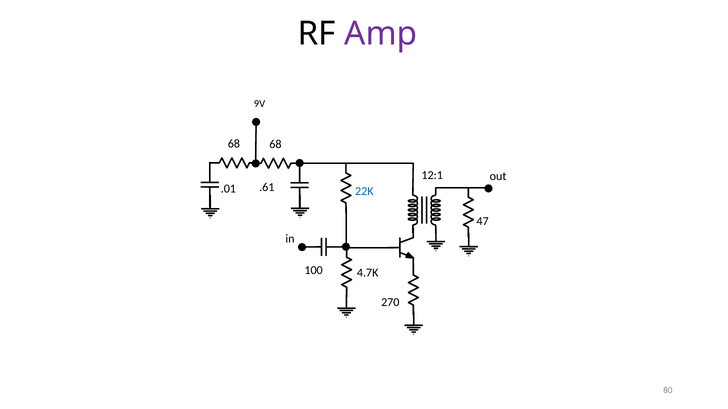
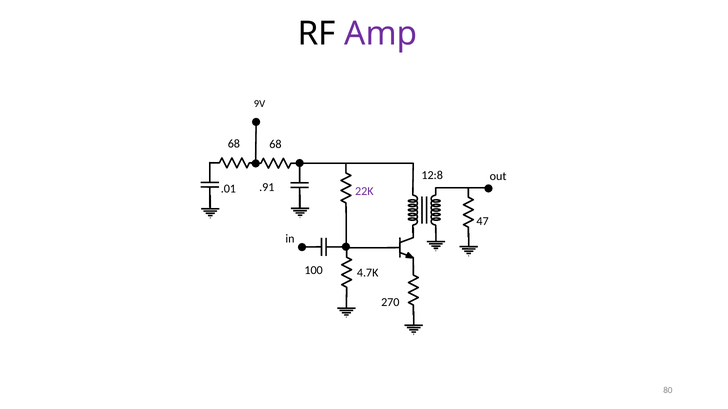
12:1: 12:1 -> 12:8
.61: .61 -> .91
22K colour: blue -> purple
